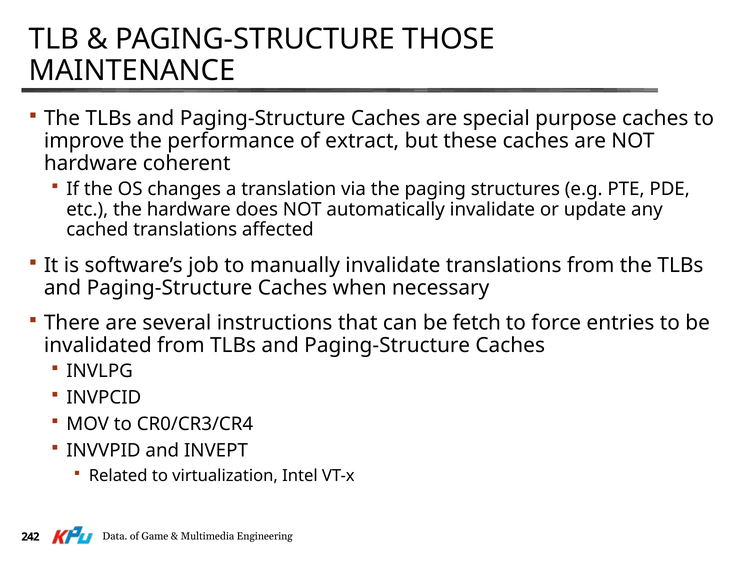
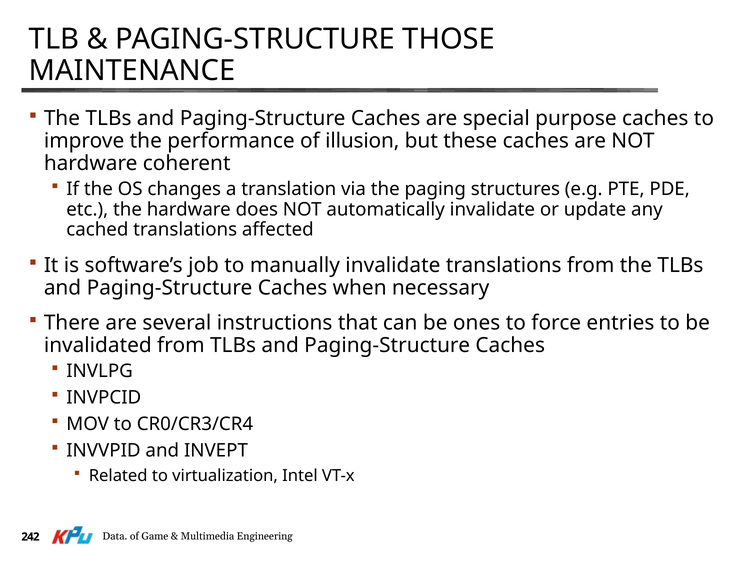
extract: extract -> illusion
fetch: fetch -> ones
